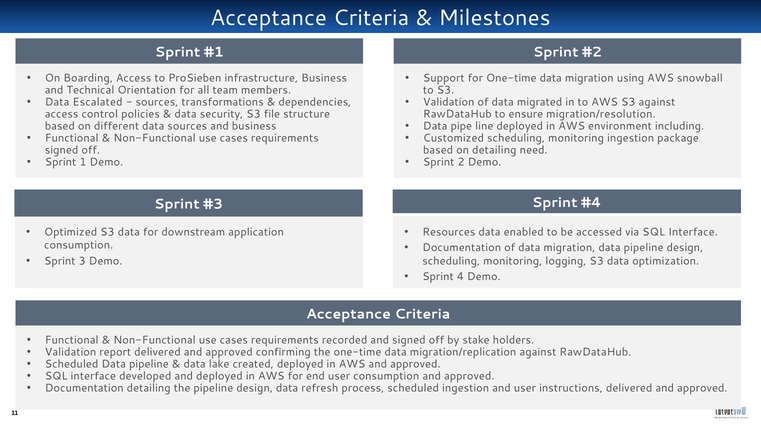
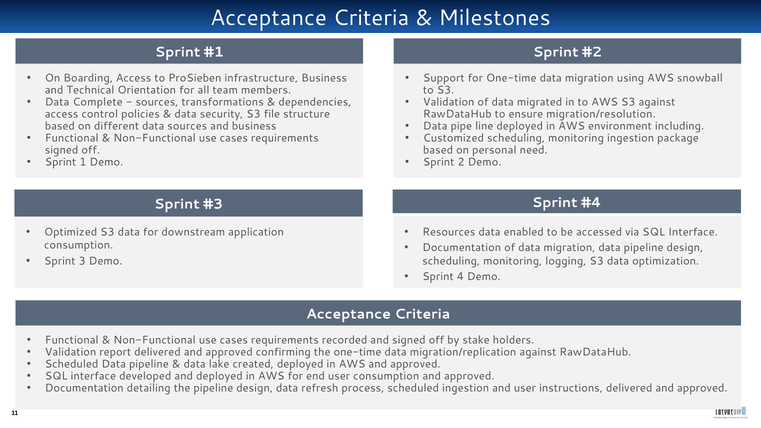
Escalated: Escalated -> Complete
on detailing: detailing -> personal
